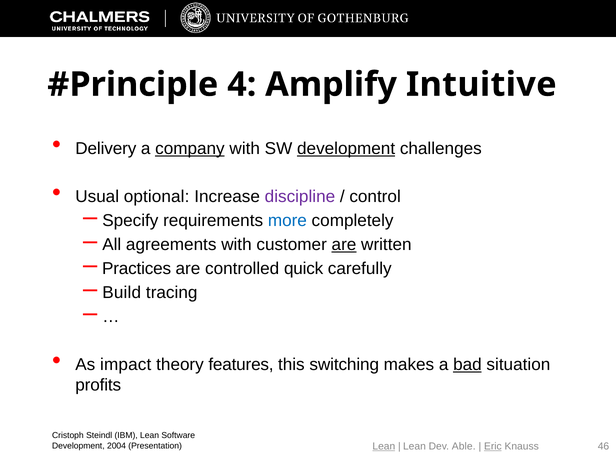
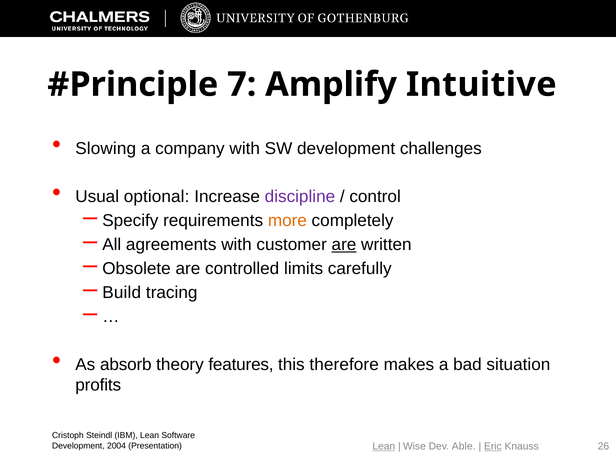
4: 4 -> 7
Delivery: Delivery -> Slowing
company underline: present -> none
development at (346, 149) underline: present -> none
more colour: blue -> orange
Practices: Practices -> Obsolete
quick: quick -> limits
impact: impact -> absorb
switching: switching -> therefore
bad underline: present -> none
Lean at (414, 446): Lean -> Wise
46: 46 -> 26
